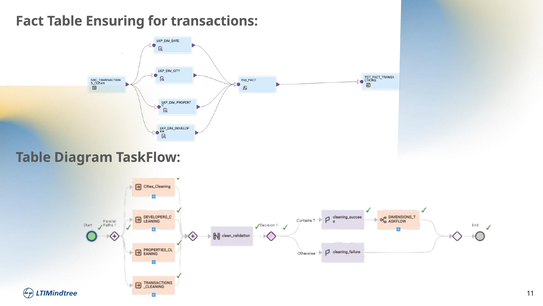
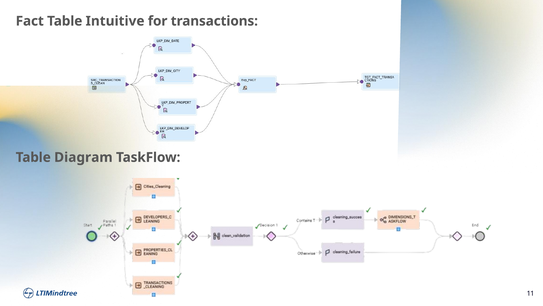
Ensuring: Ensuring -> Intuitive
